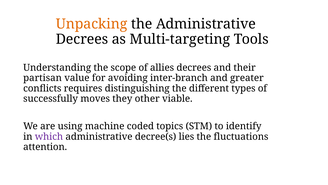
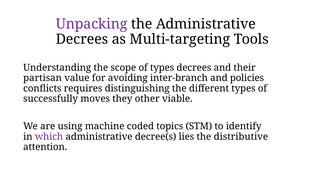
Unpacking colour: orange -> purple
of allies: allies -> types
greater: greater -> policies
fluctuations: fluctuations -> distributive
